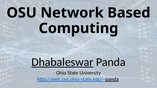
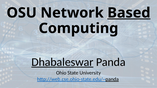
Based underline: none -> present
